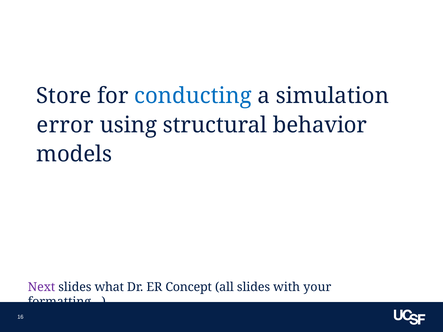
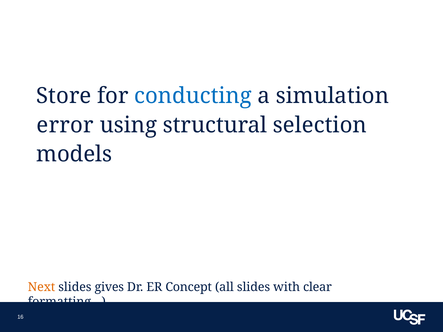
behavior: behavior -> selection
Next colour: purple -> orange
what: what -> gives
your: your -> clear
